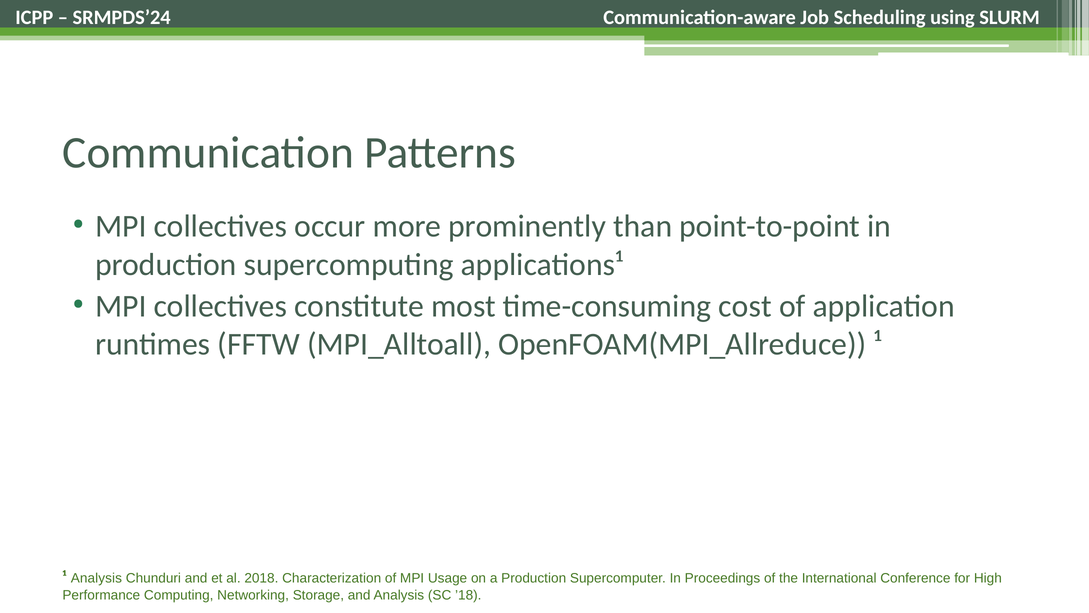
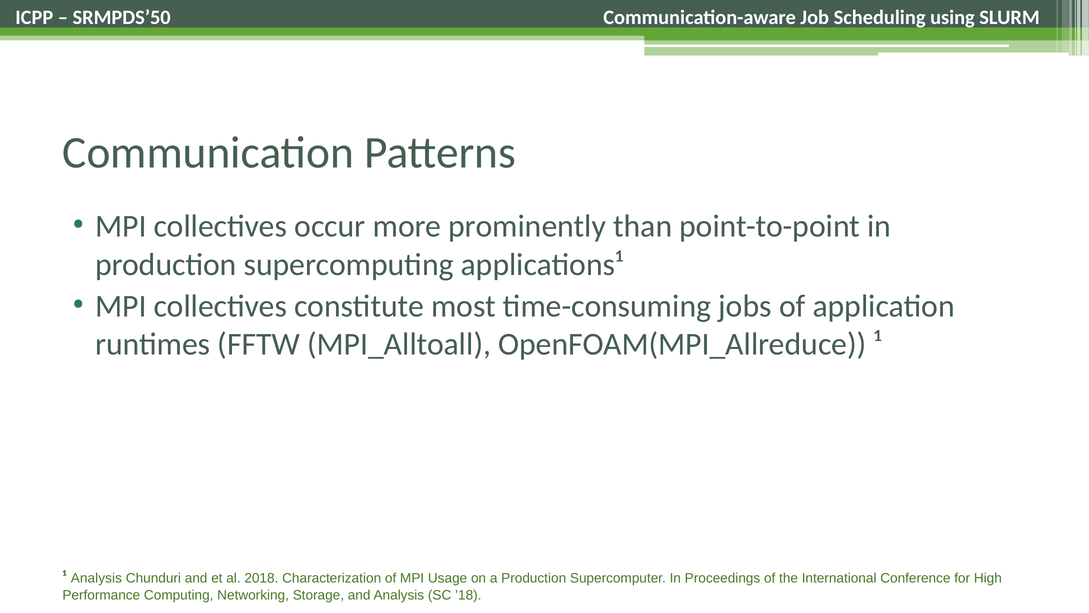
SRMPDS’24: SRMPDS’24 -> SRMPDS’50
cost: cost -> jobs
